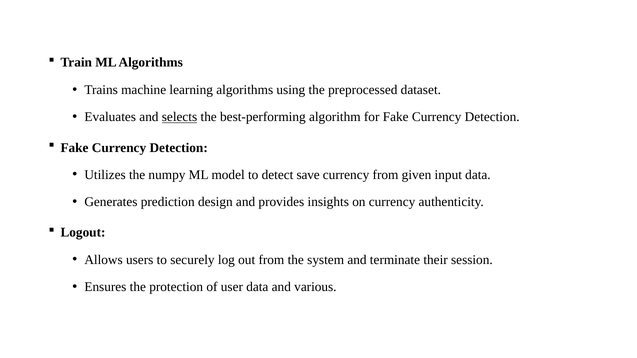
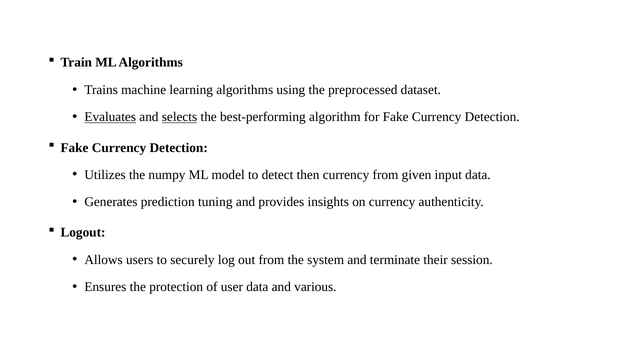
Evaluates underline: none -> present
save: save -> then
design: design -> tuning
